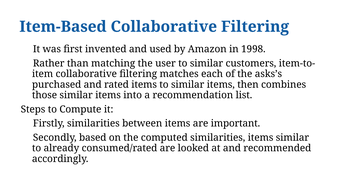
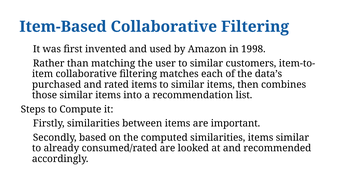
asks’s: asks’s -> data’s
